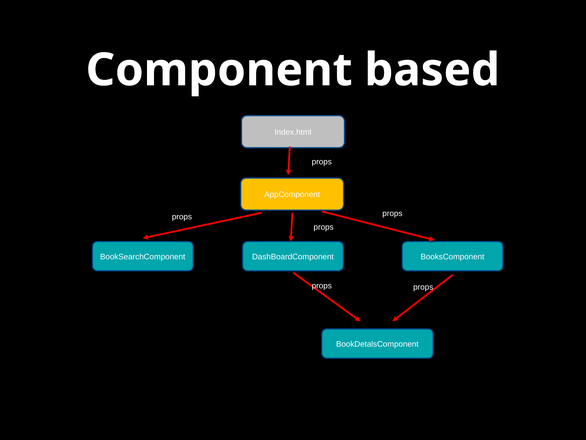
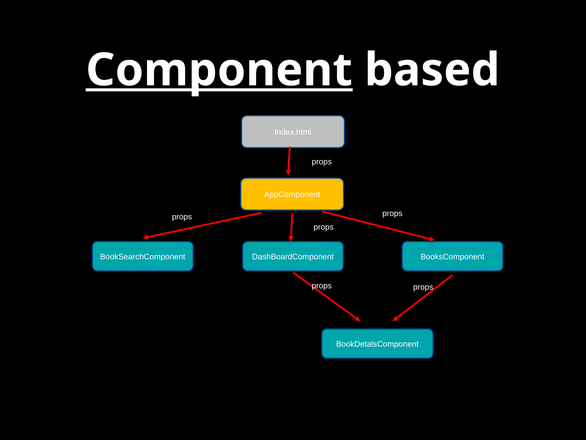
Component underline: none -> present
